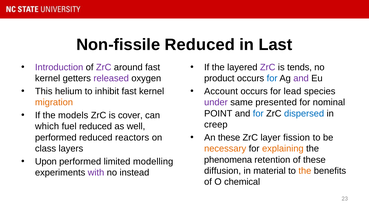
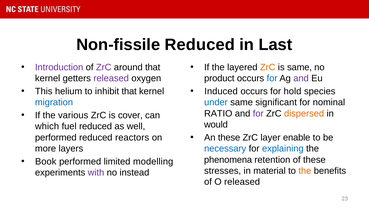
around fast: fast -> that
ZrC at (268, 67) colour: purple -> orange
is tends: tends -> same
inhibit fast: fast -> that
Account: Account -> Induced
lead: lead -> hold
migration colour: orange -> blue
under colour: purple -> blue
presented: presented -> significant
POINT: POINT -> RATIO
for at (258, 113) colour: blue -> purple
dispersed colour: blue -> orange
models: models -> various
creep: creep -> would
fission: fission -> enable
class: class -> more
necessary colour: orange -> blue
explaining colour: orange -> blue
Upon: Upon -> Book
diffusion: diffusion -> stresses
O chemical: chemical -> released
